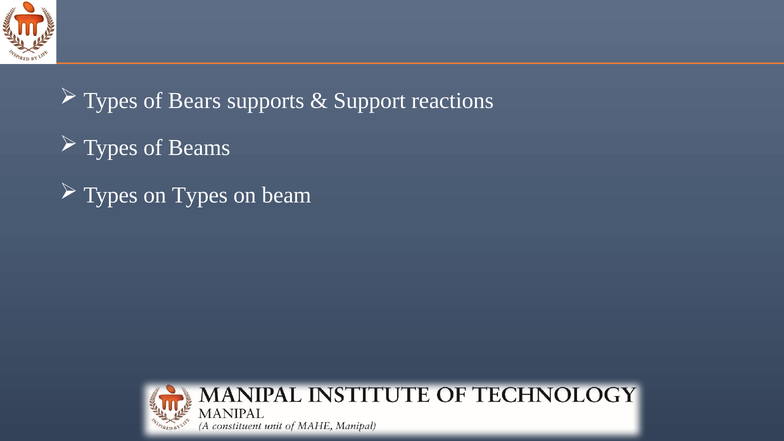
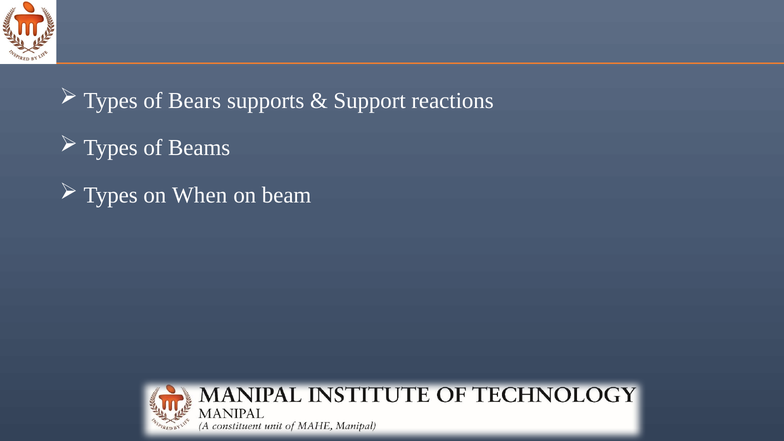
on Types: Types -> When
